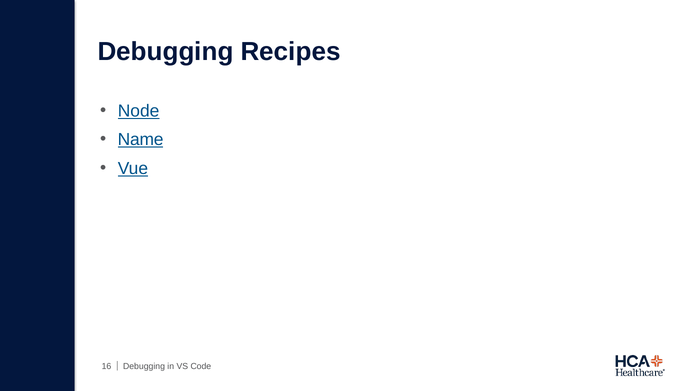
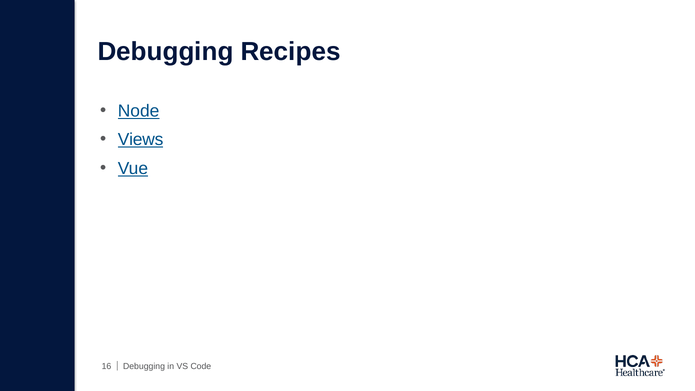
Name: Name -> Views
